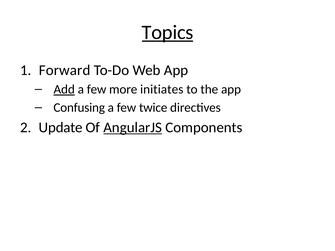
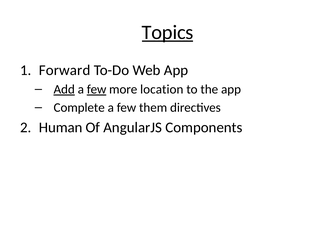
few at (97, 89) underline: none -> present
initiates: initiates -> location
Confusing: Confusing -> Complete
twice: twice -> them
Update: Update -> Human
AngularJS underline: present -> none
